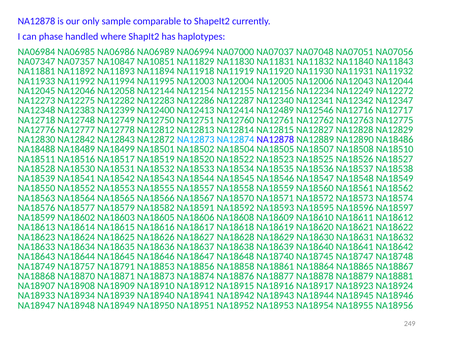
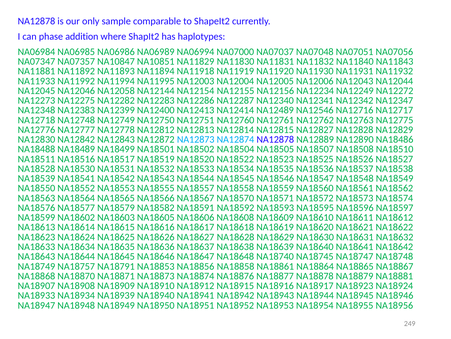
handled: handled -> addition
